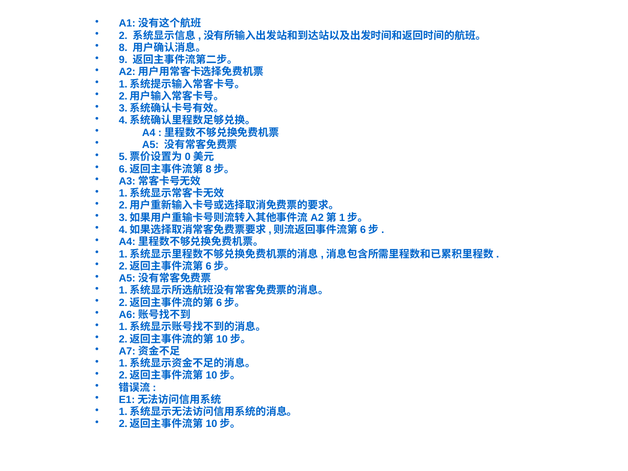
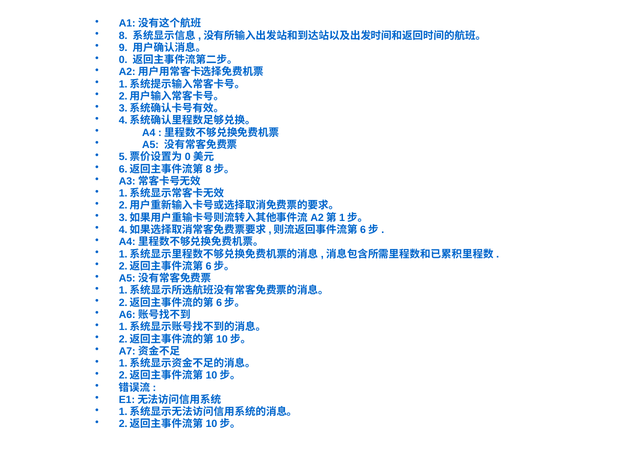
2: 2 -> 8
8: 8 -> 9
9: 9 -> 0
